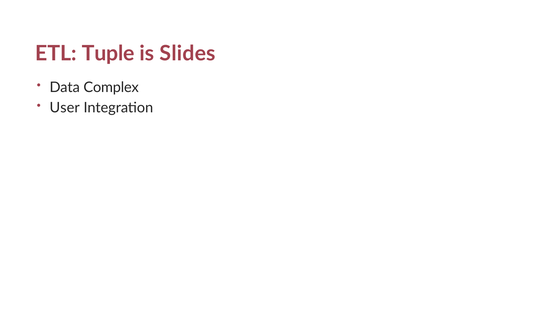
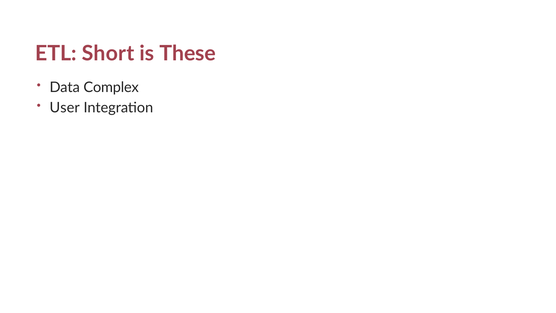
Tuple: Tuple -> Short
Slides: Slides -> These
